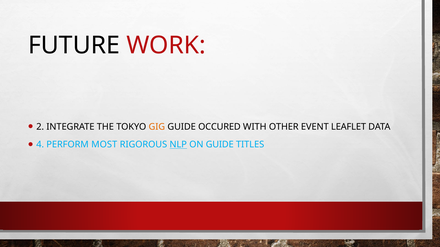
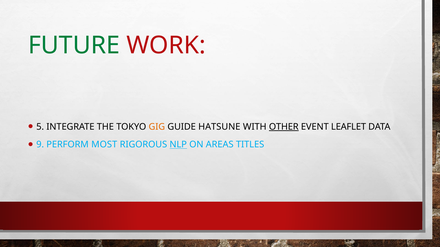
FUTURE colour: black -> green
2: 2 -> 5
OCCURED: OCCURED -> HATSUNE
OTHER underline: none -> present
4: 4 -> 9
ON GUIDE: GUIDE -> AREAS
